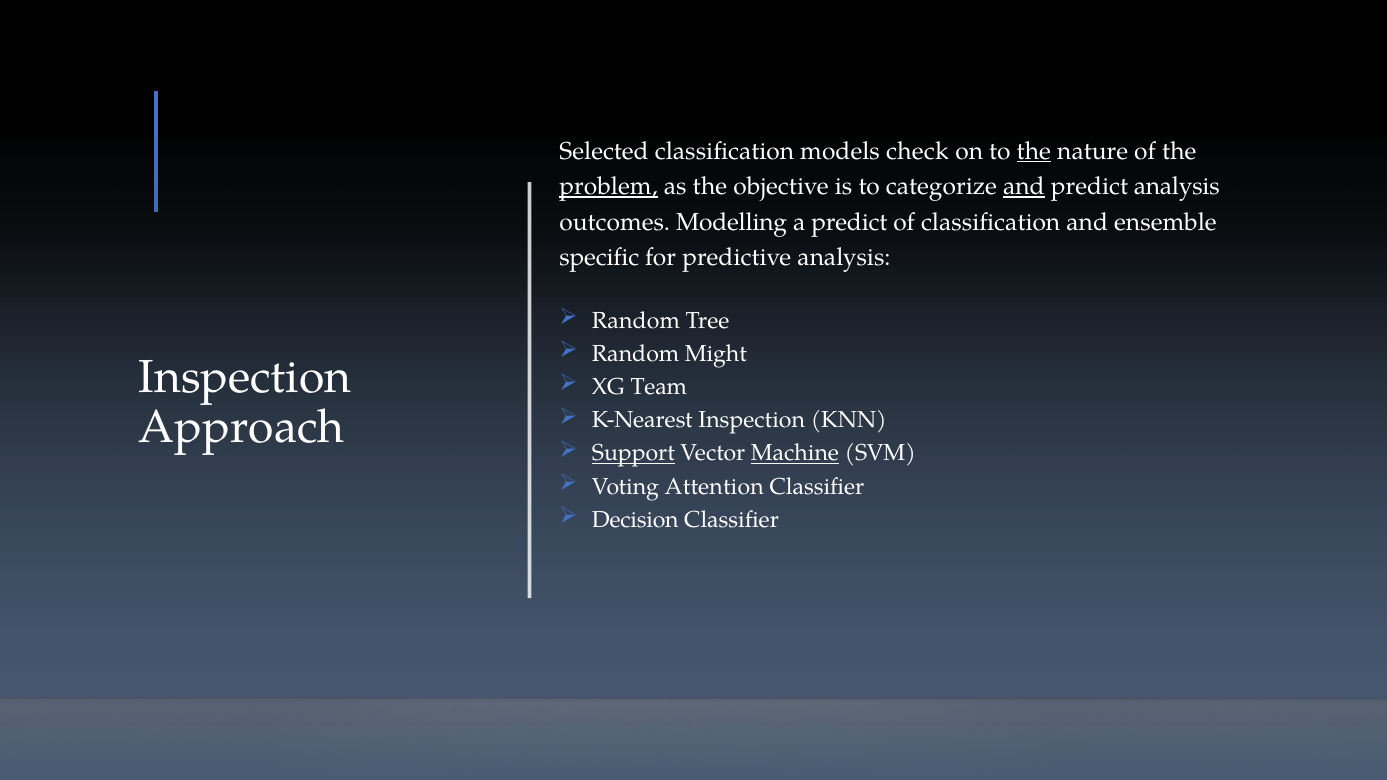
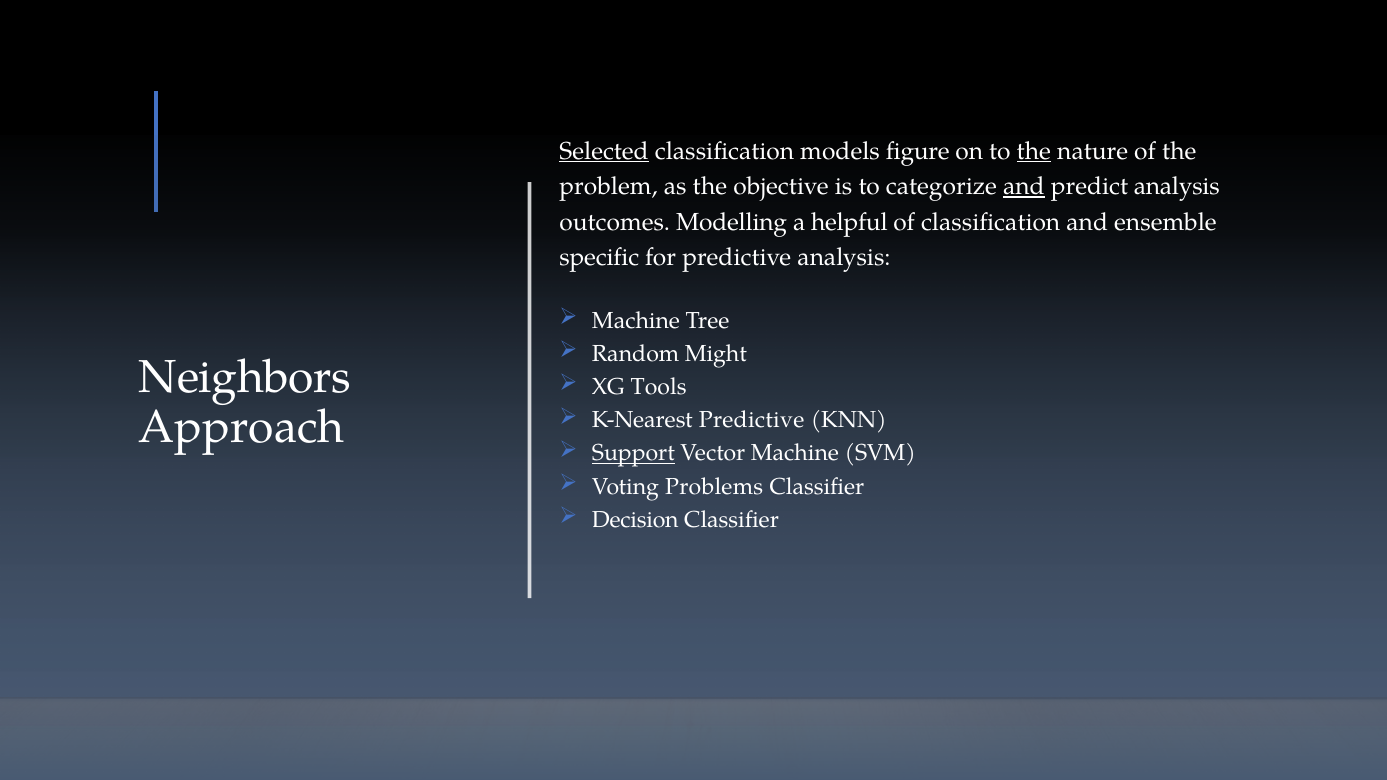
Selected underline: none -> present
check: check -> figure
problem underline: present -> none
a predict: predict -> helpful
Random at (636, 321): Random -> Machine
Inspection at (245, 378): Inspection -> Neighbors
Team: Team -> Tools
K-Nearest Inspection: Inspection -> Predictive
Machine at (795, 453) underline: present -> none
Attention: Attention -> Problems
